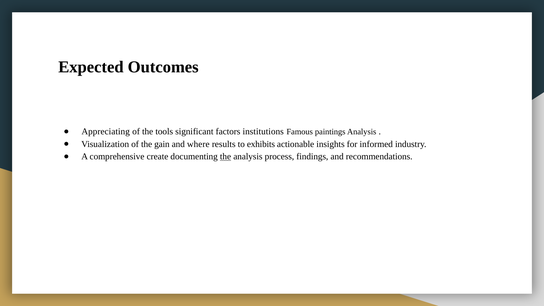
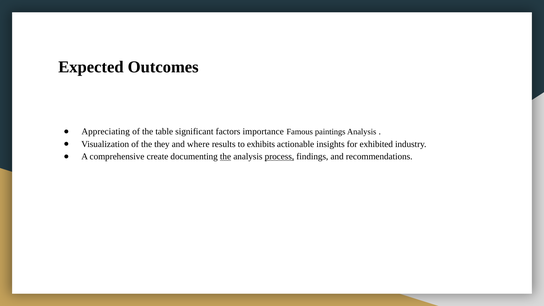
tools: tools -> table
institutions: institutions -> importance
gain: gain -> they
informed: informed -> exhibited
process underline: none -> present
